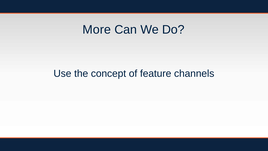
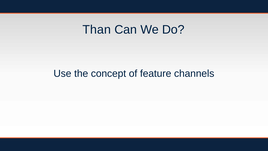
More: More -> Than
